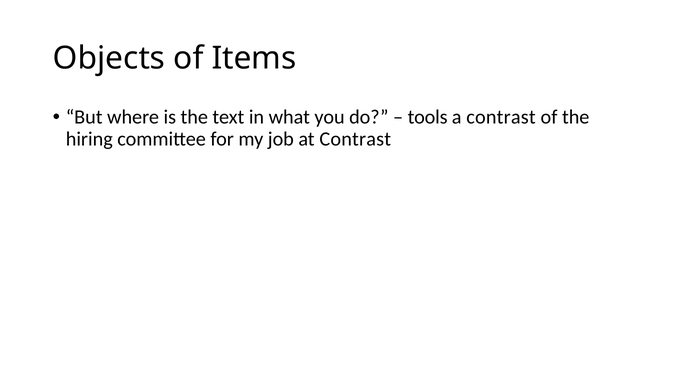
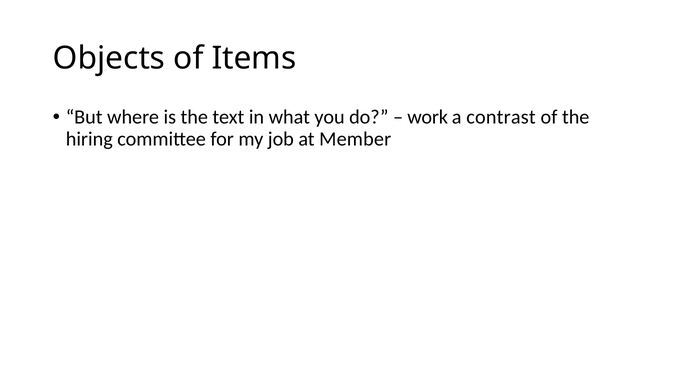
tools: tools -> work
at Contrast: Contrast -> Member
